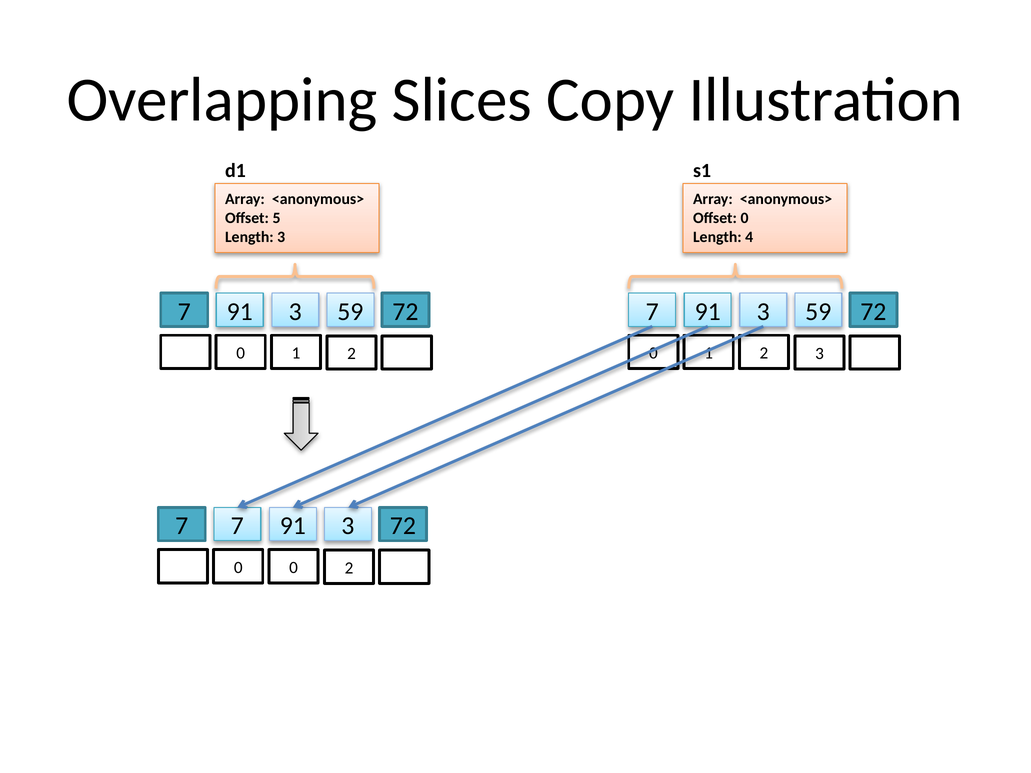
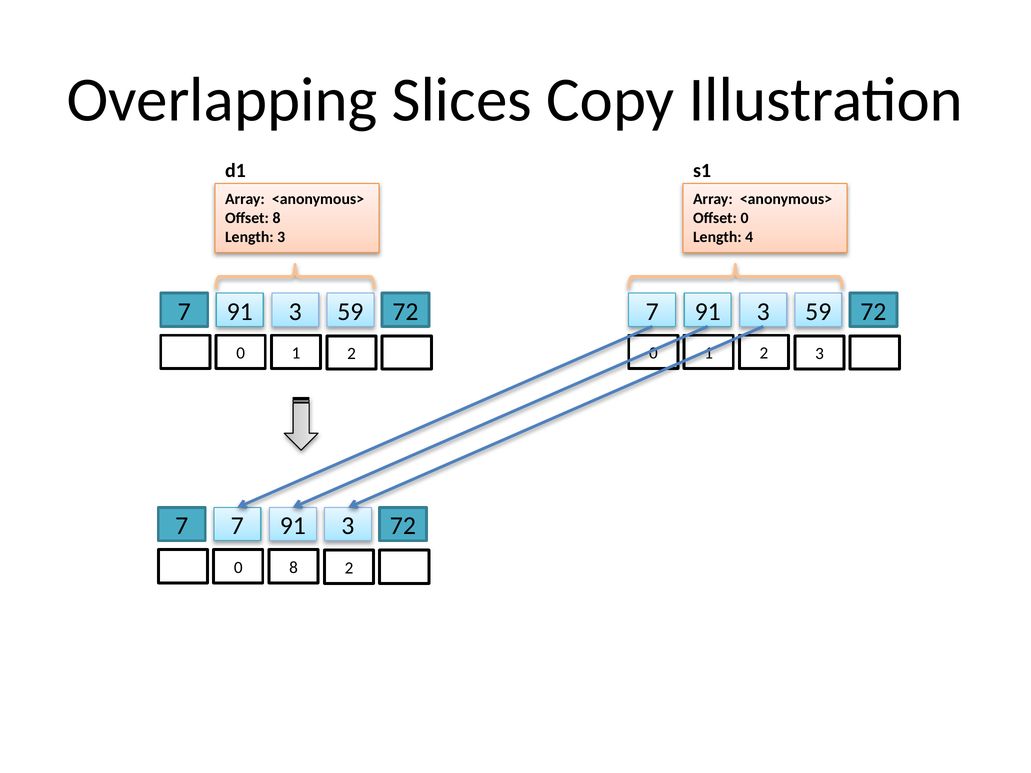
Offset 5: 5 -> 8
0 0: 0 -> 8
